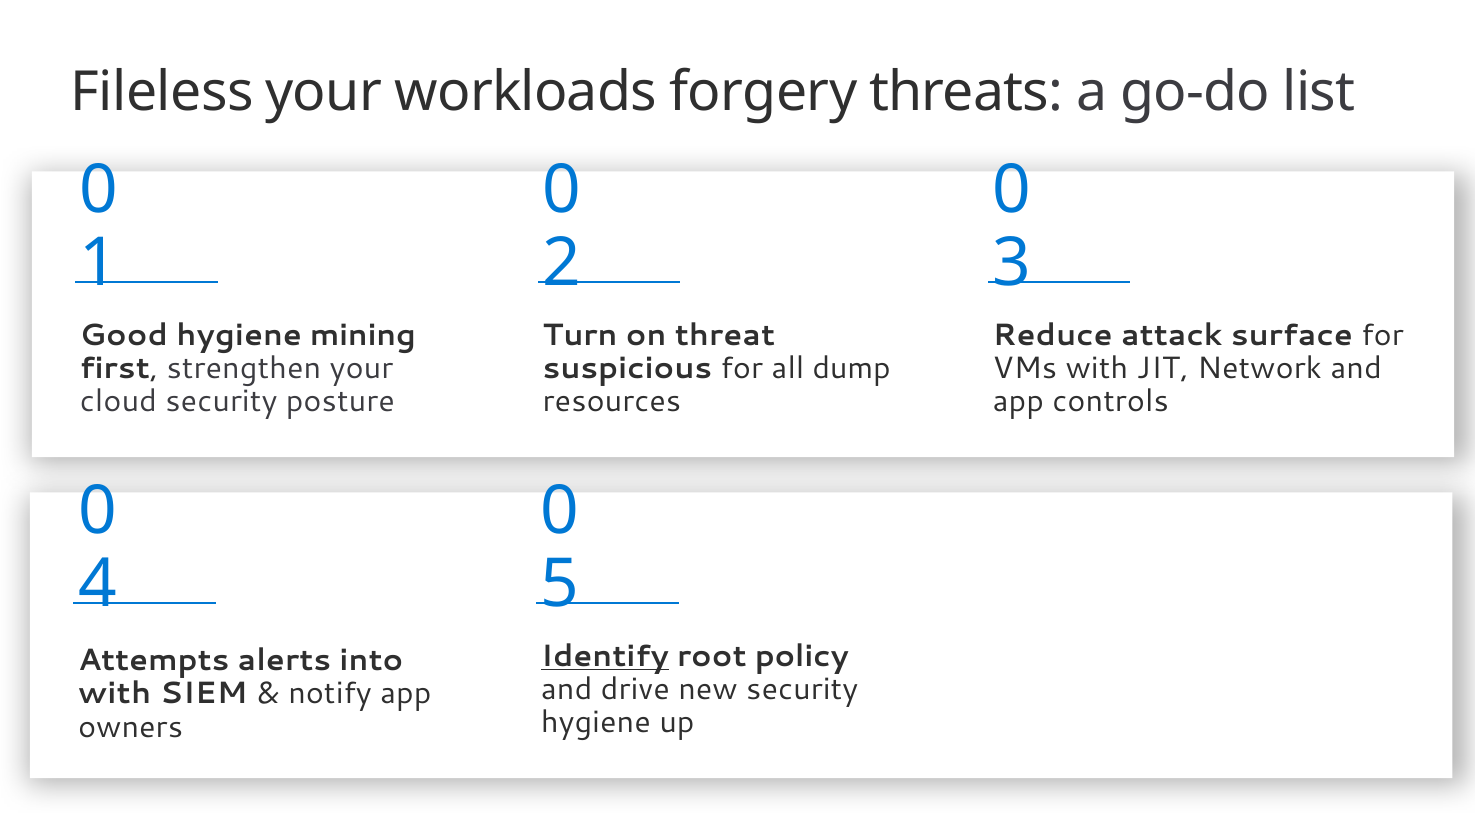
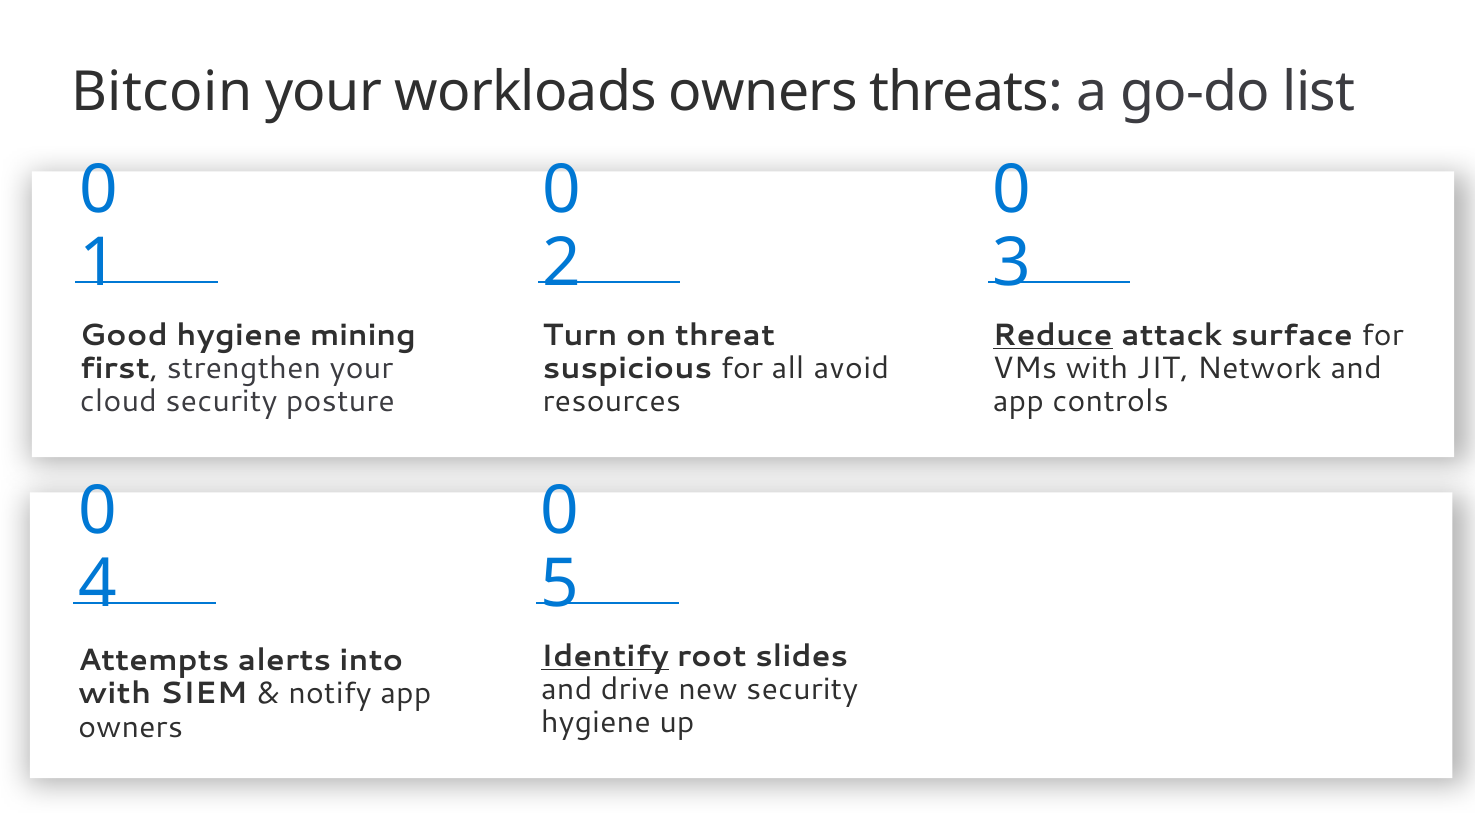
Fileless: Fileless -> Bitcoin
workloads forgery: forgery -> owners
Reduce underline: none -> present
dump: dump -> avoid
policy: policy -> slides
